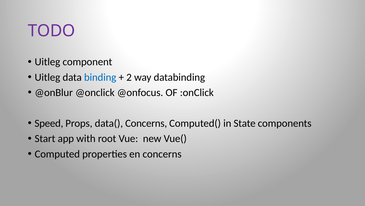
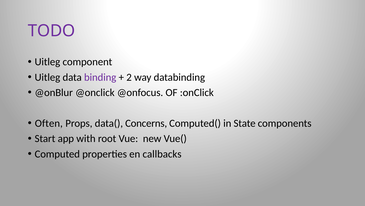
binding colour: blue -> purple
Speed: Speed -> Often
en concerns: concerns -> callbacks
